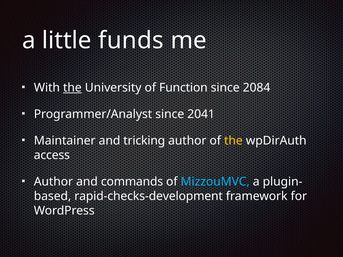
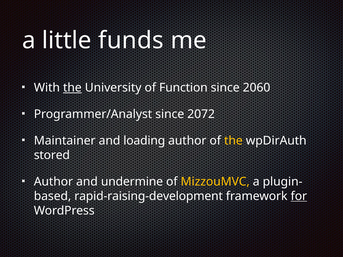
2084: 2084 -> 2060
2041: 2041 -> 2072
tricking: tricking -> loading
access: access -> stored
commands: commands -> undermine
MizzouMVC colour: light blue -> yellow
rapid-checks-development: rapid-checks-development -> rapid-raising-development
for underline: none -> present
